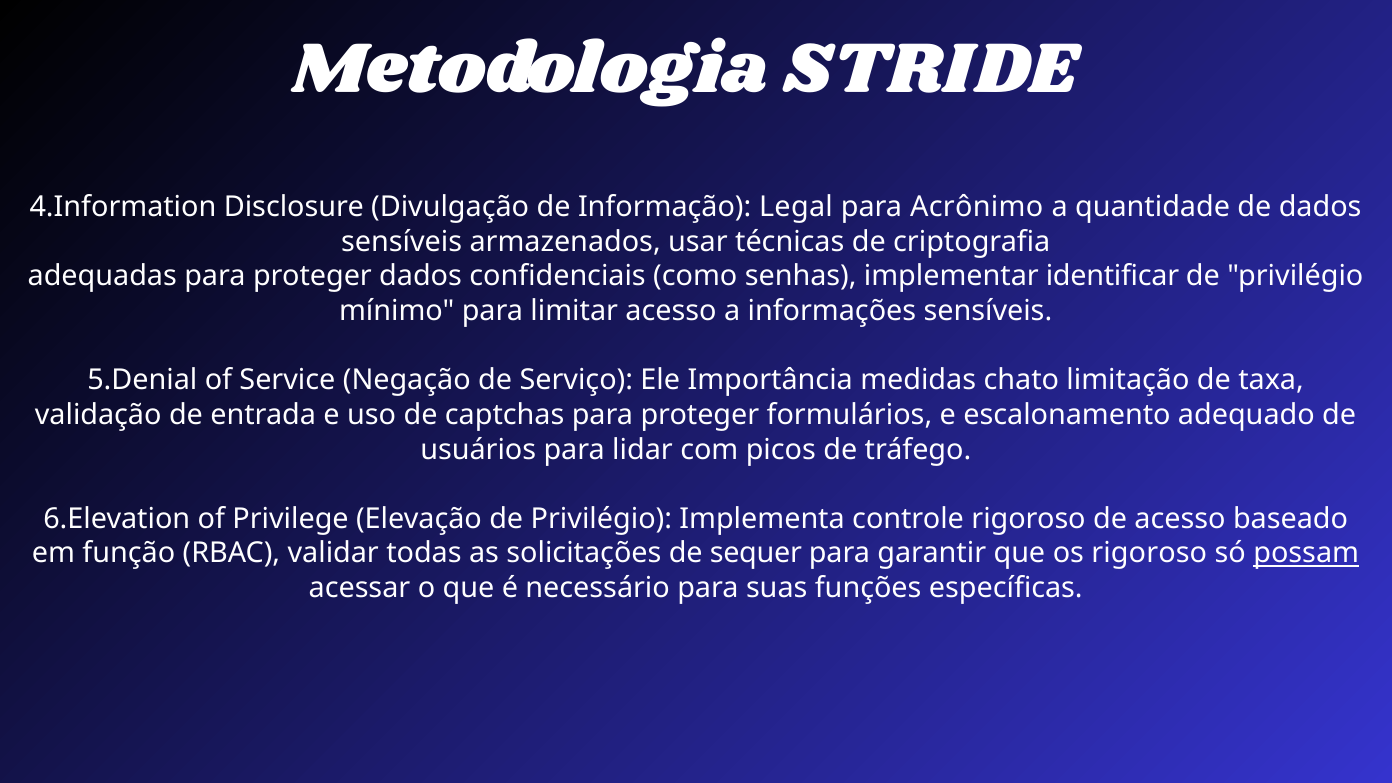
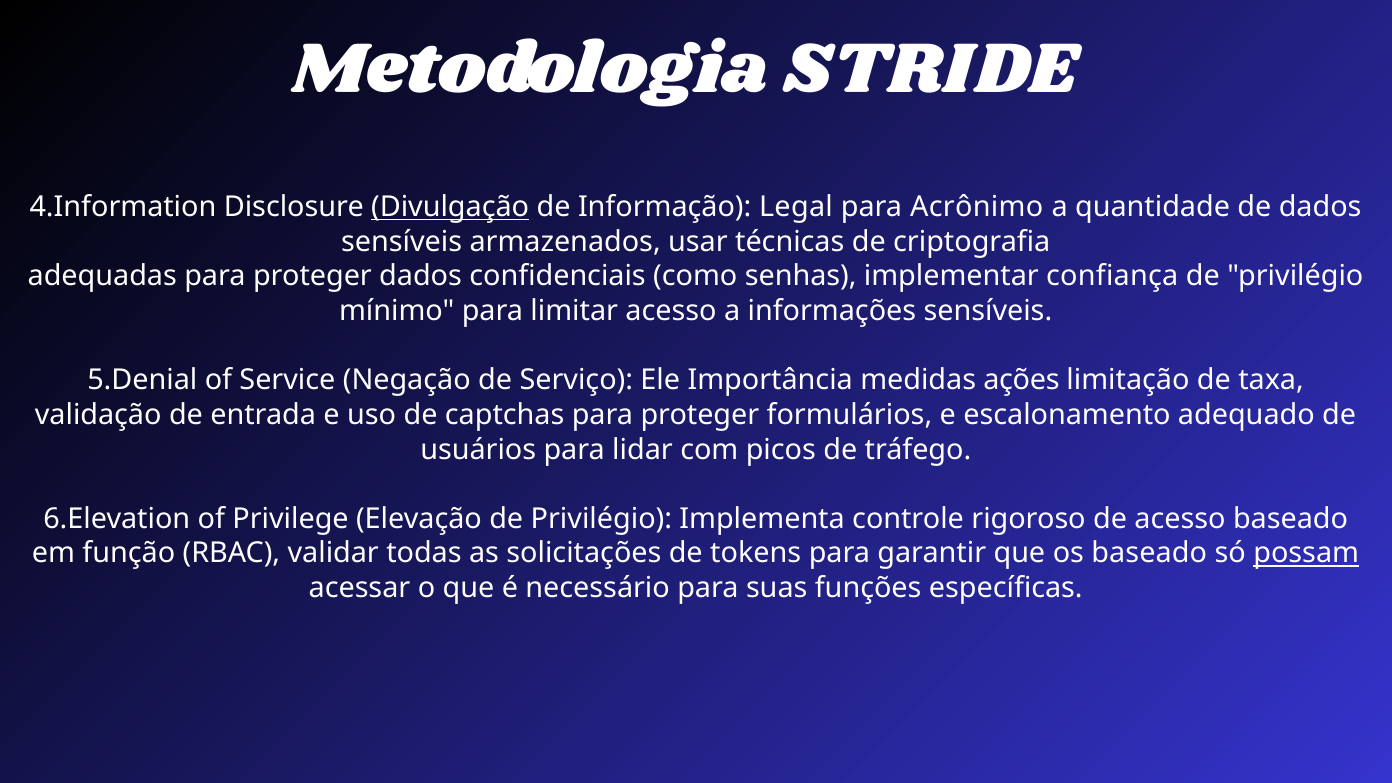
Divulgação underline: none -> present
identificar: identificar -> confiança
chato: chato -> ações
sequer: sequer -> tokens
os rigoroso: rigoroso -> baseado
